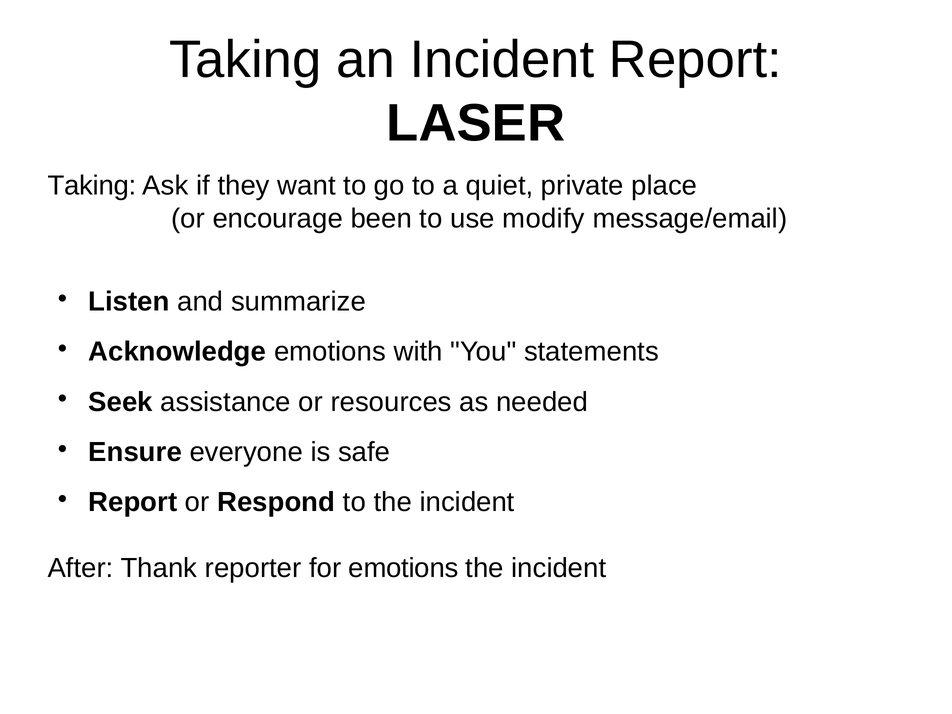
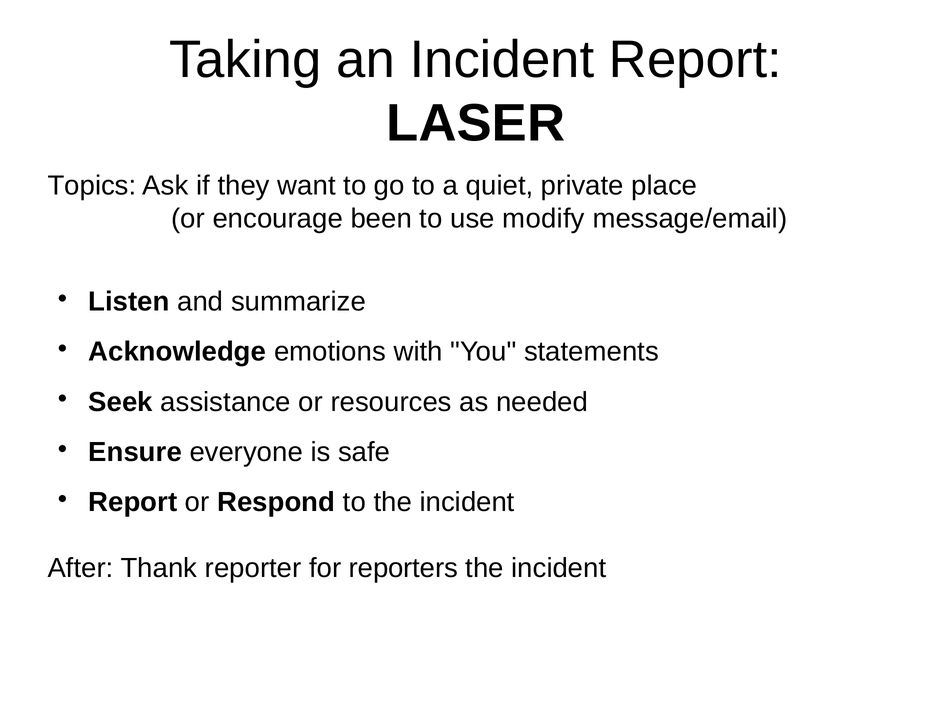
Taking at (92, 186): Taking -> Topics
for emotions: emotions -> reporters
